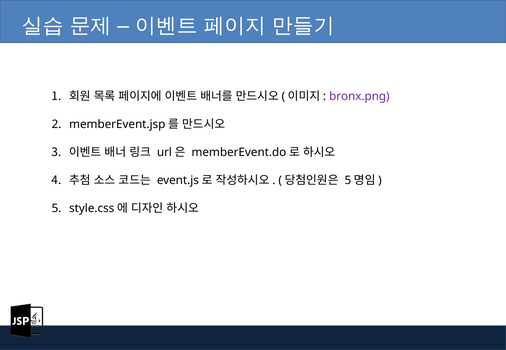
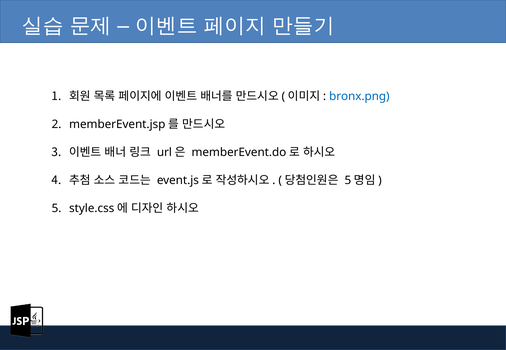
bronx.png colour: purple -> blue
